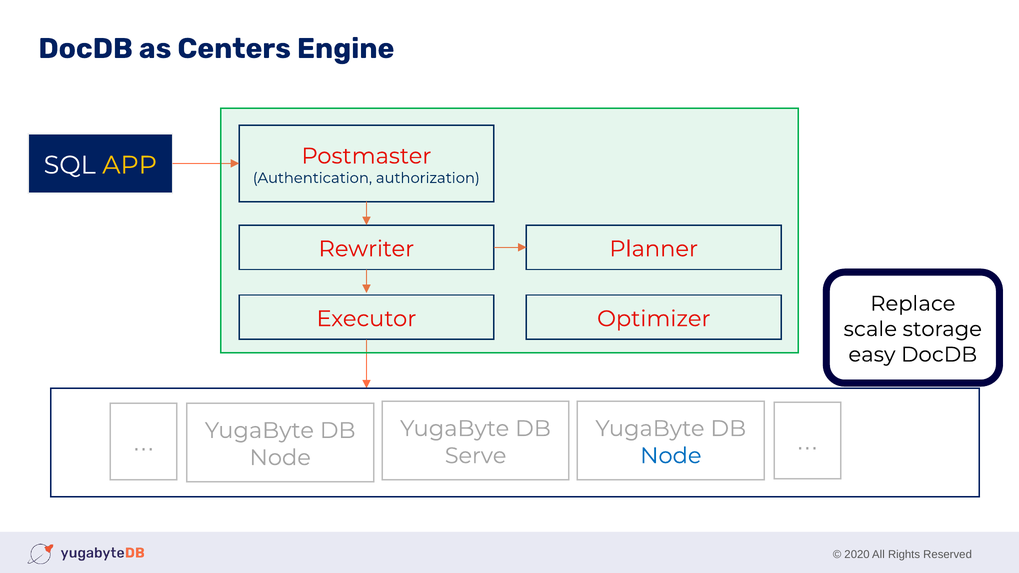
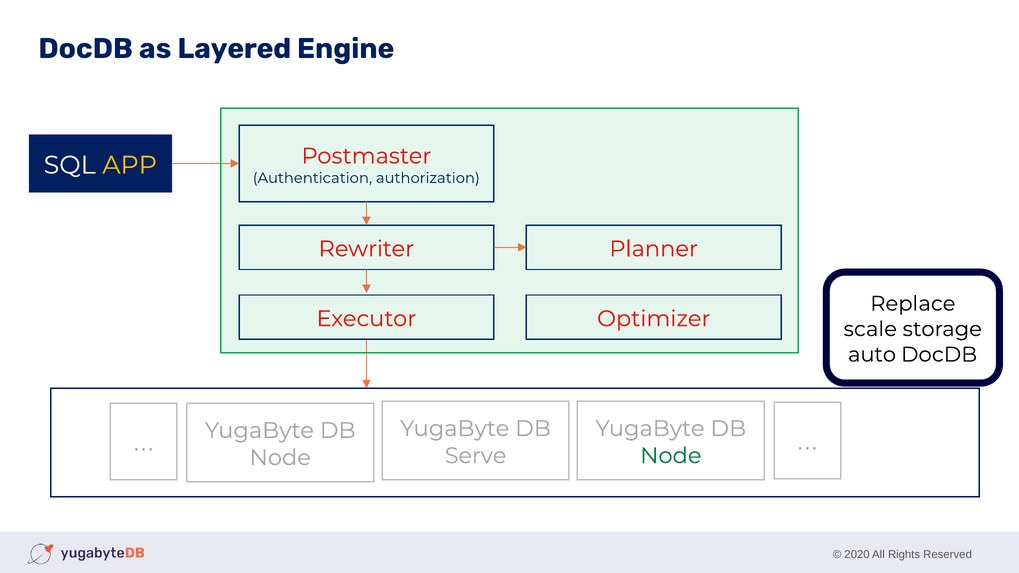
Centers: Centers -> Layered
easy: easy -> auto
Node at (671, 456) colour: blue -> green
